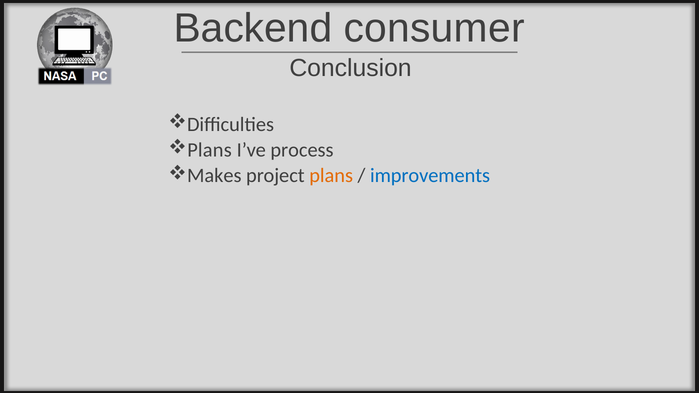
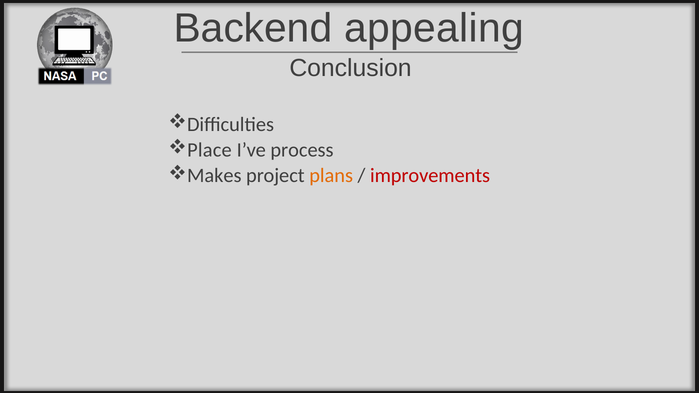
consumer: consumer -> appealing
Plans at (209, 150): Plans -> Place
improvements colour: blue -> red
